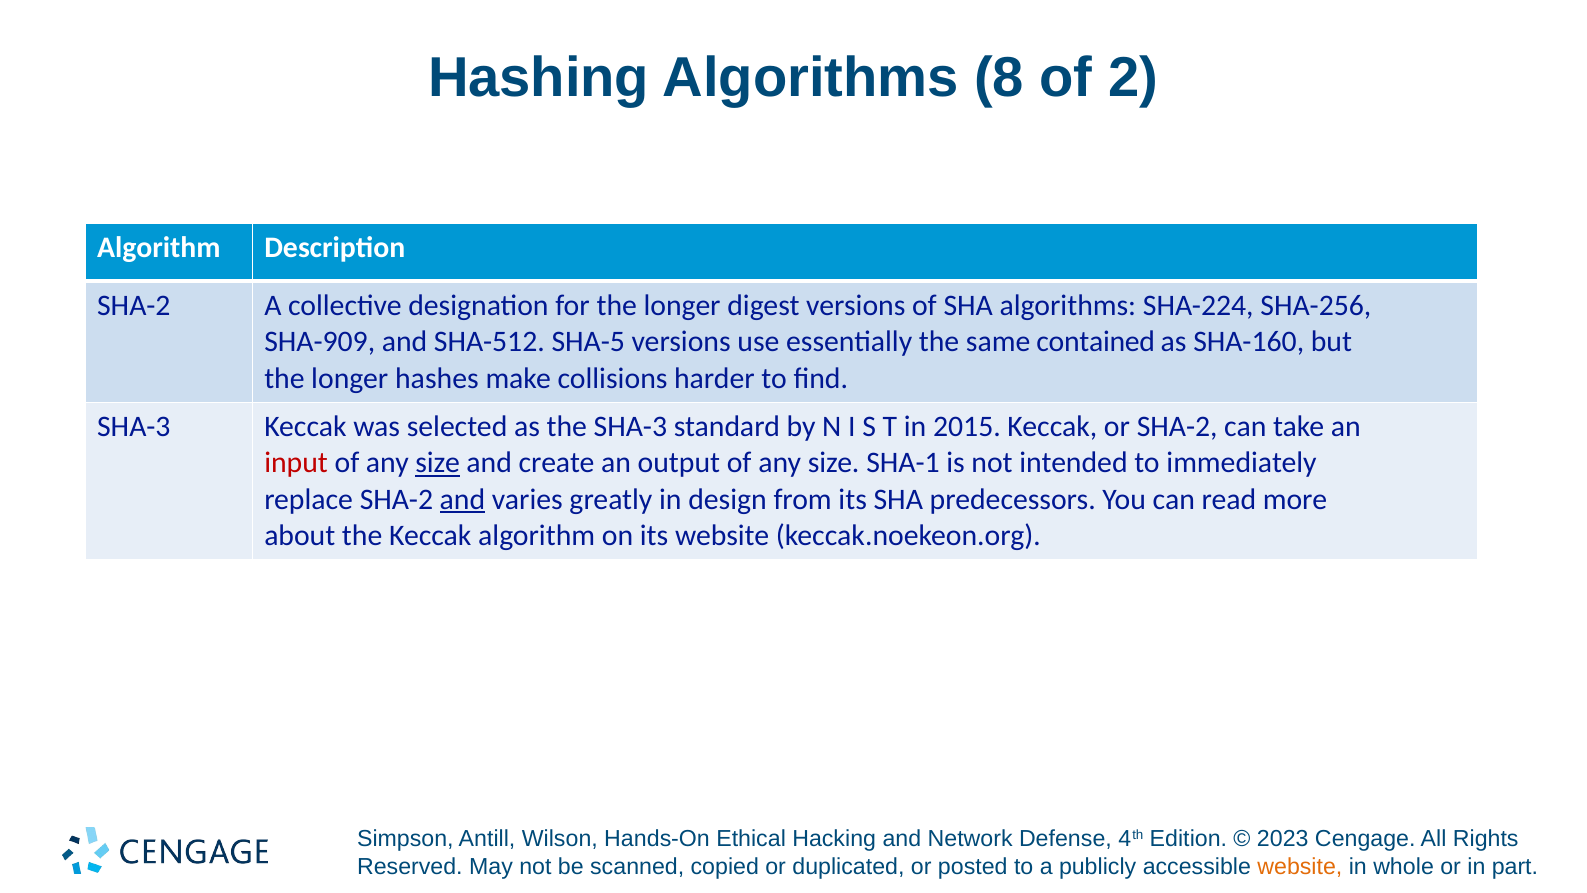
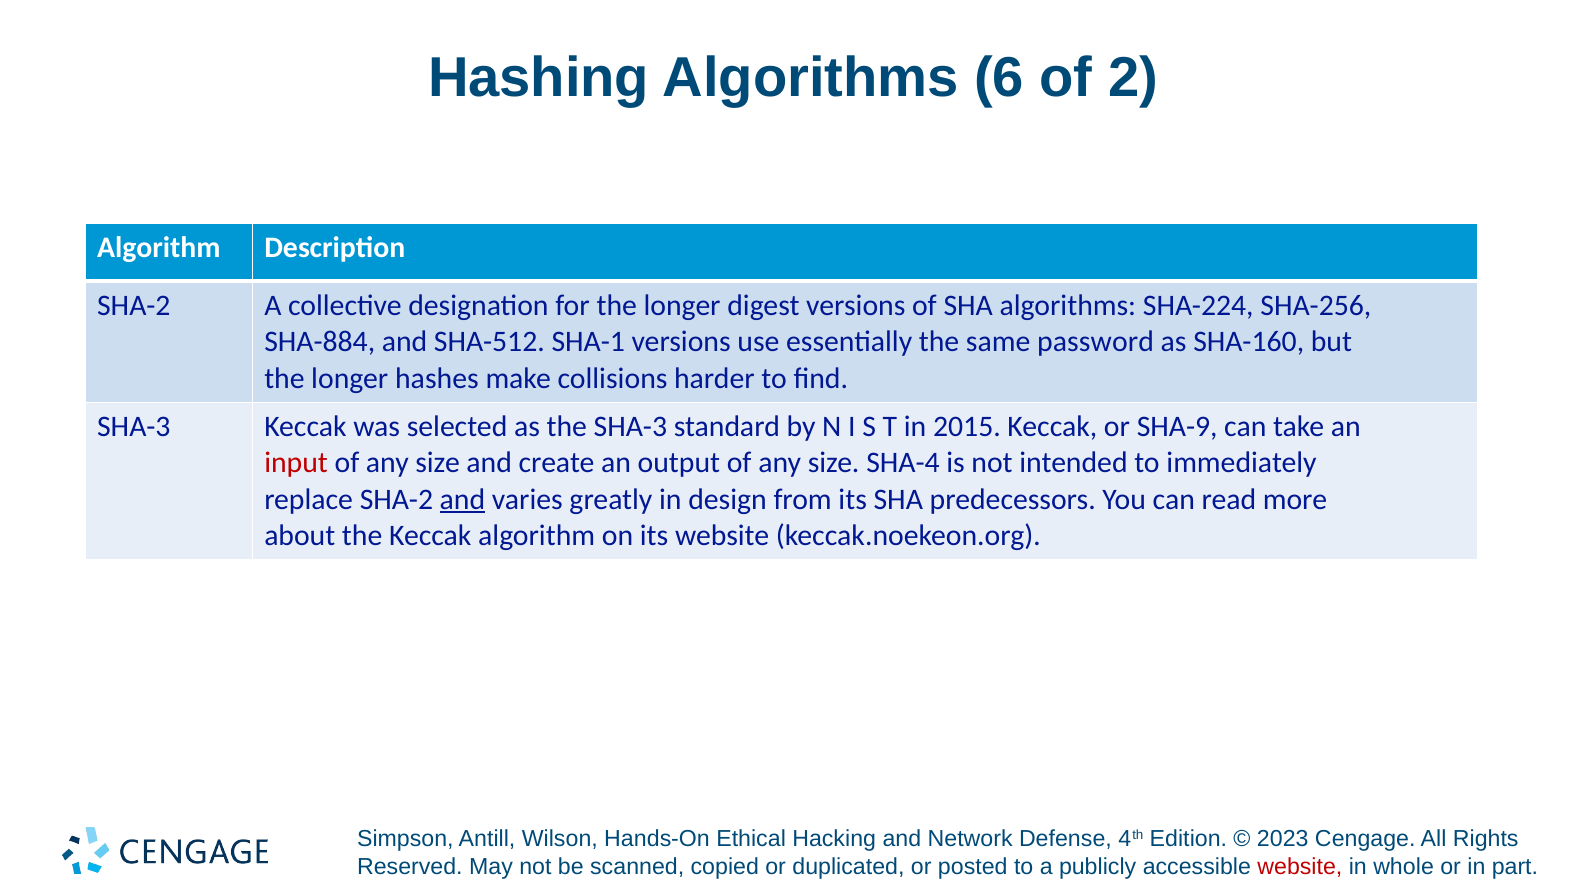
8: 8 -> 6
SHA-909: SHA-909 -> SHA-884
SHA-5: SHA-5 -> SHA-1
contained: contained -> password
or SHA-2: SHA-2 -> SHA-9
size at (438, 463) underline: present -> none
SHA-1: SHA-1 -> SHA-4
website at (1300, 866) colour: orange -> red
